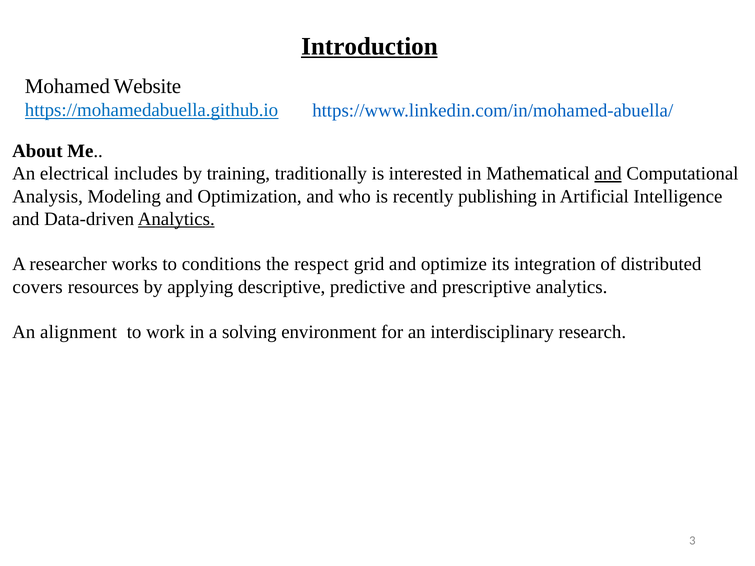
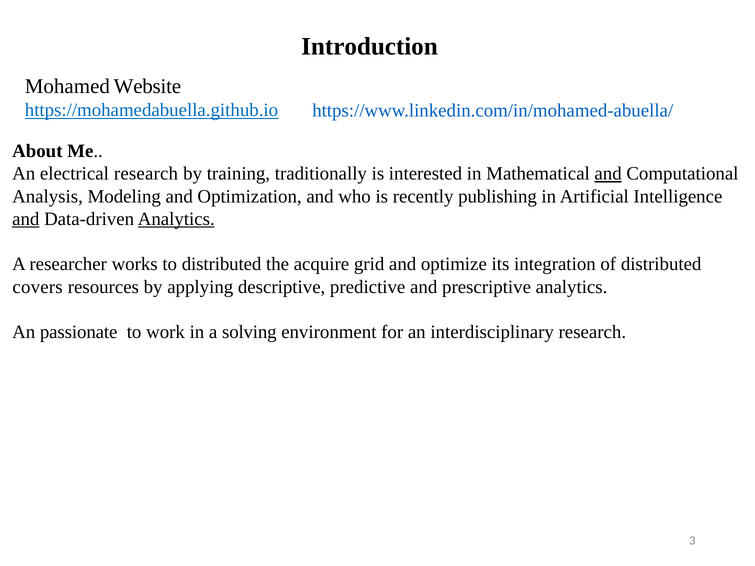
Introduction underline: present -> none
electrical includes: includes -> research
and at (26, 219) underline: none -> present
to conditions: conditions -> distributed
respect: respect -> acquire
alignment: alignment -> passionate
